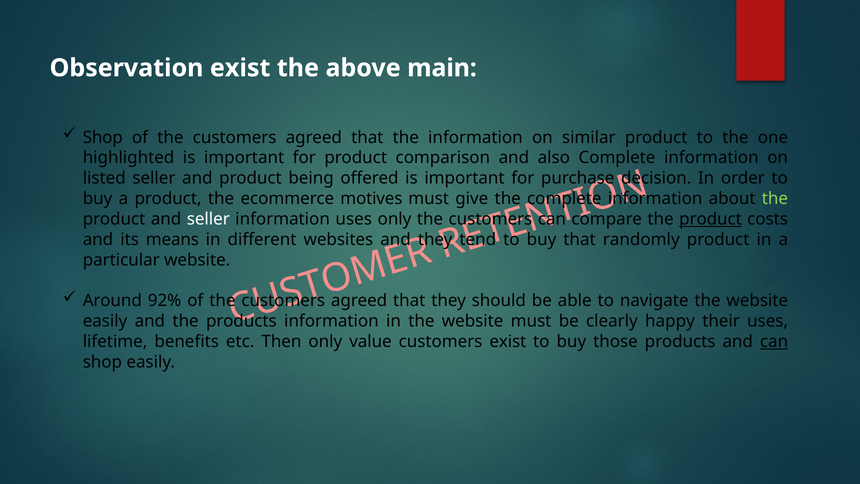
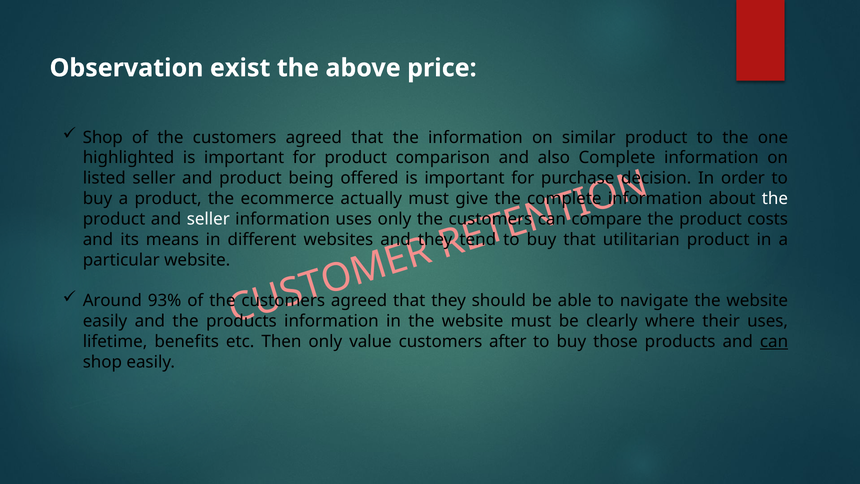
main: main -> price
motives: motives -> actually
the at (775, 199) colour: light green -> white
product at (710, 219) underline: present -> none
randomly: randomly -> utilitarian
92%: 92% -> 93%
happy: happy -> where
customers exist: exist -> after
